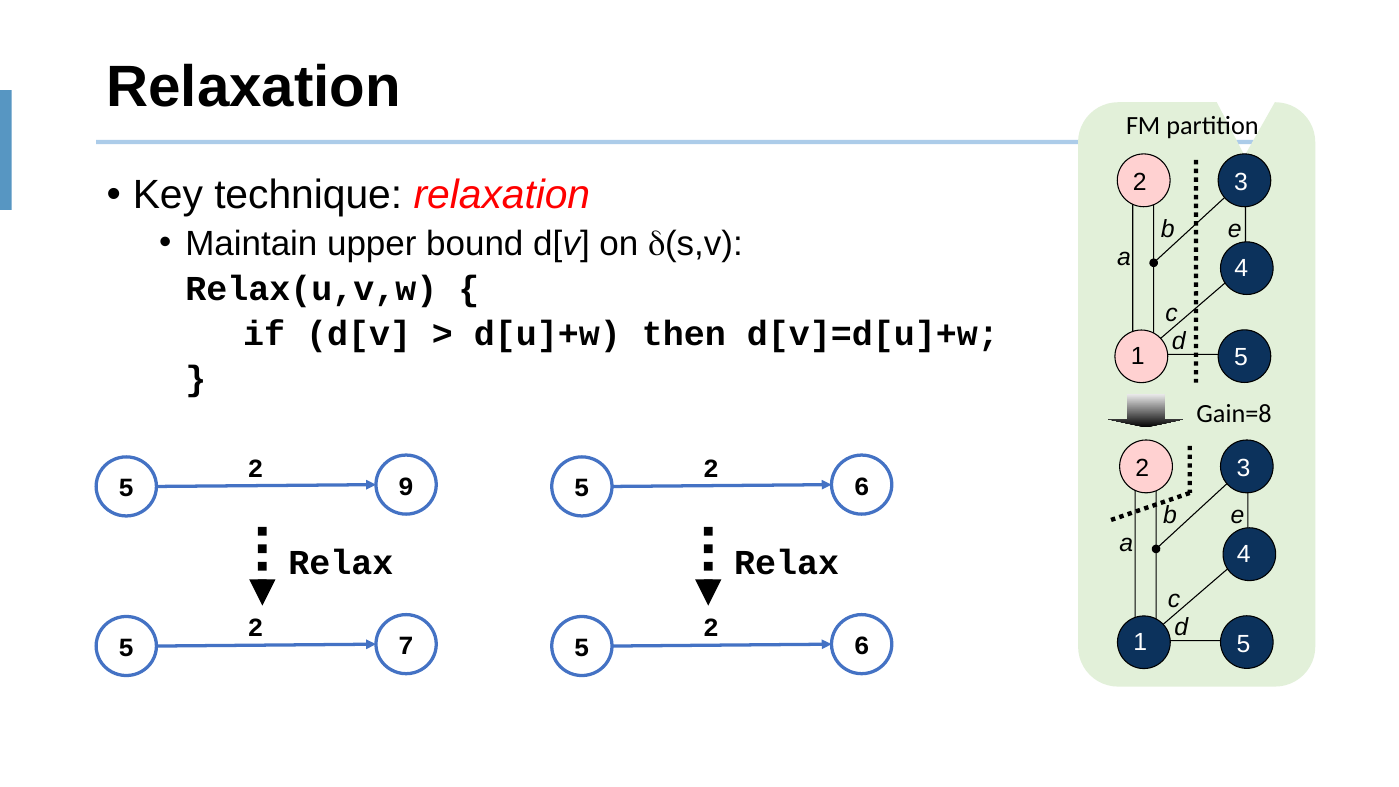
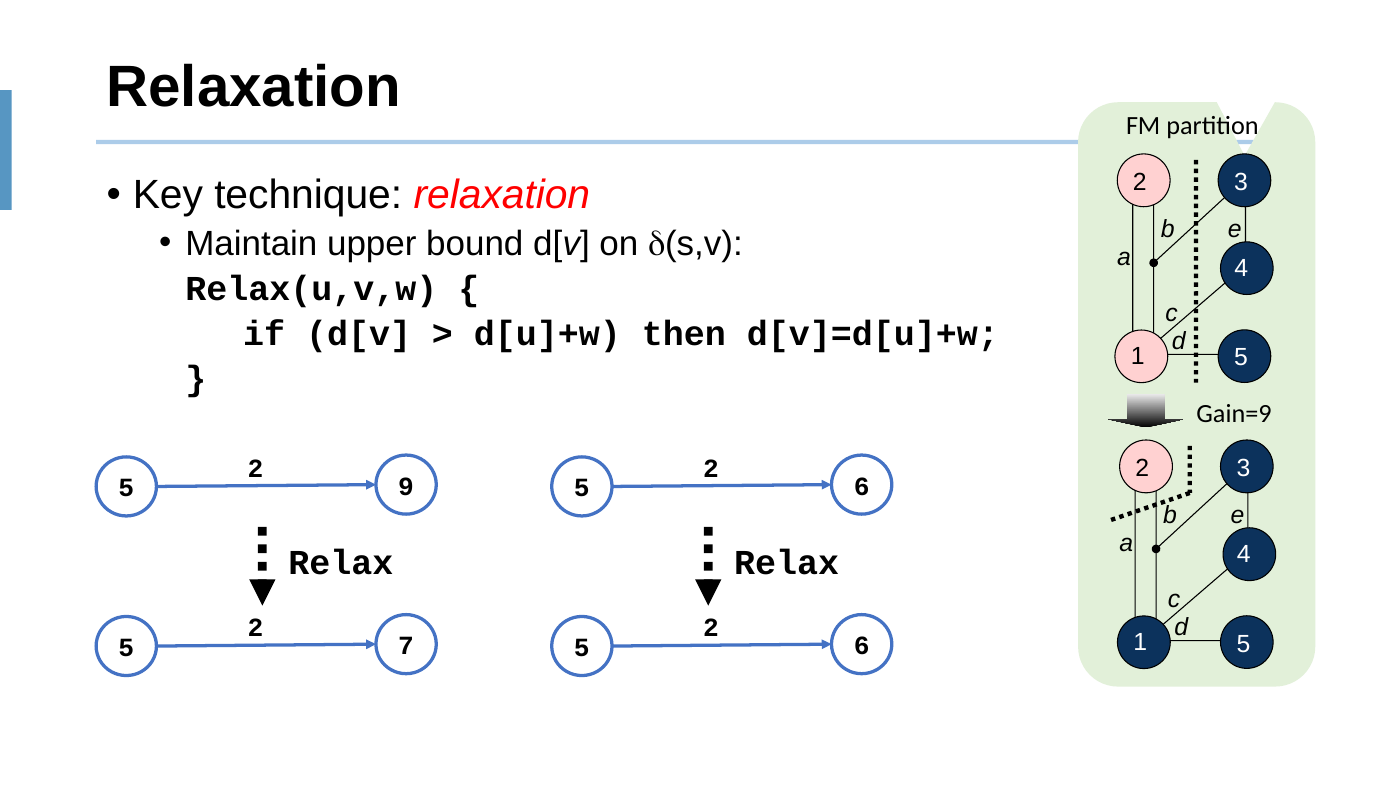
Gain=8: Gain=8 -> Gain=9
